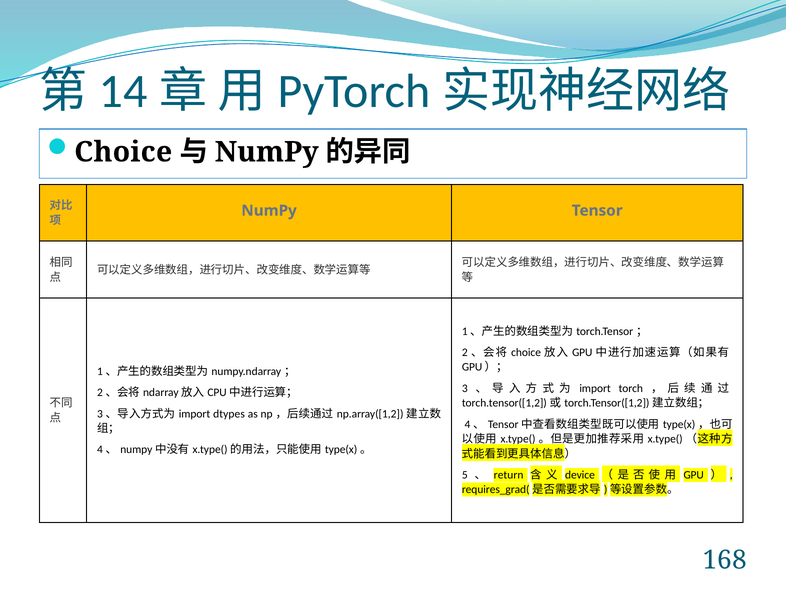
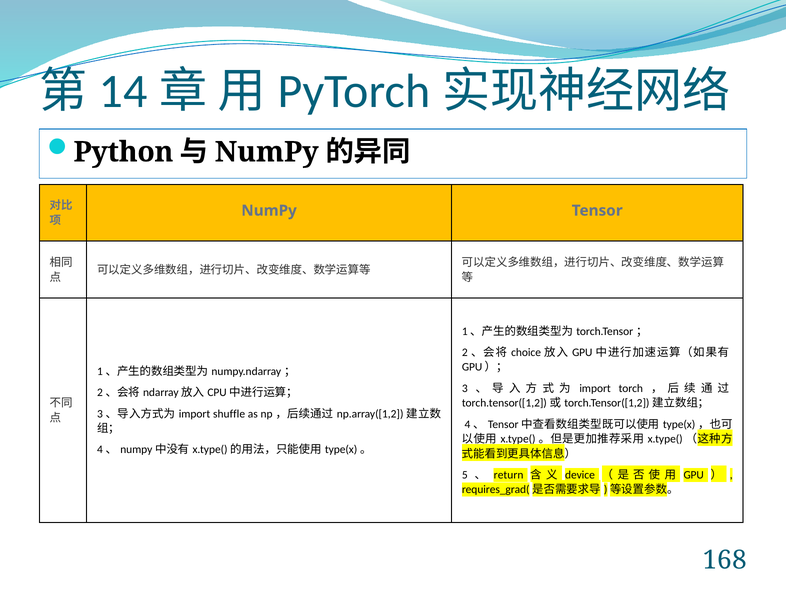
Choice at (123, 152): Choice -> Python
dtypes: dtypes -> shuffle
